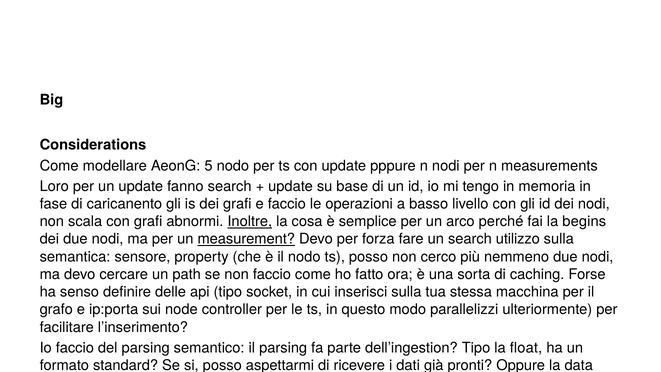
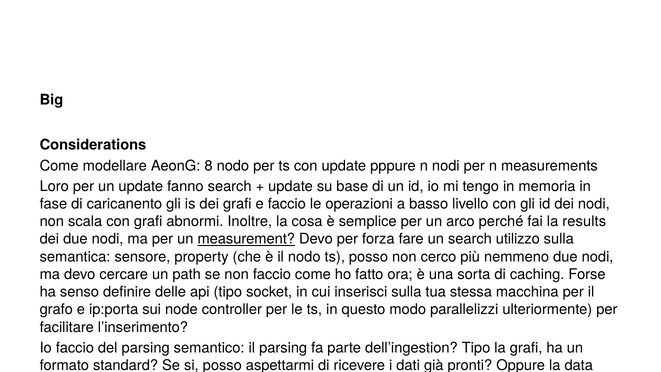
5: 5 -> 8
Inoltre underline: present -> none
begins: begins -> results
la float: float -> grafi
